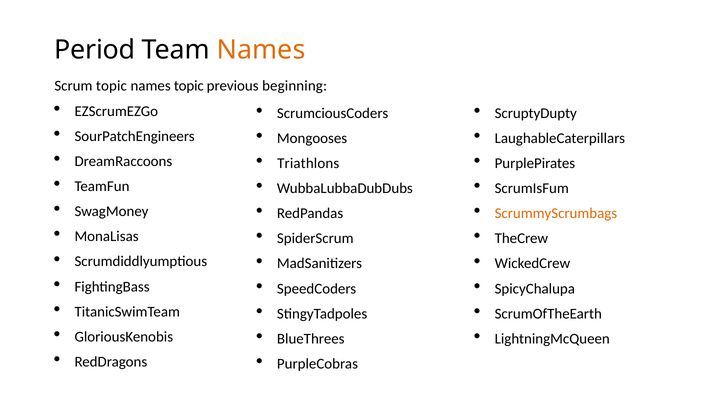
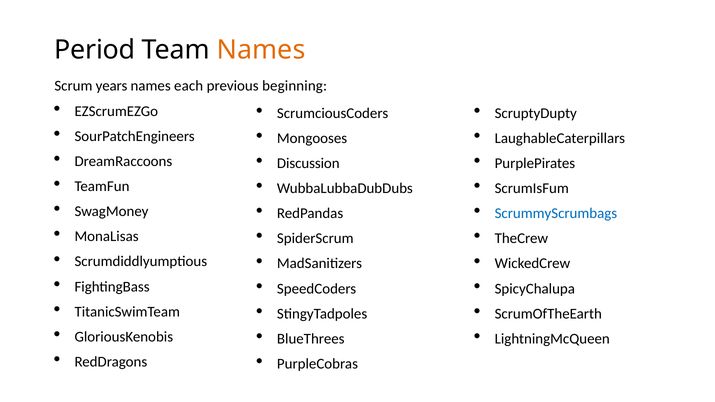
Scrum topic: topic -> years
names topic: topic -> each
Triathlons: Triathlons -> Discussion
ScrummyScrumbags colour: orange -> blue
